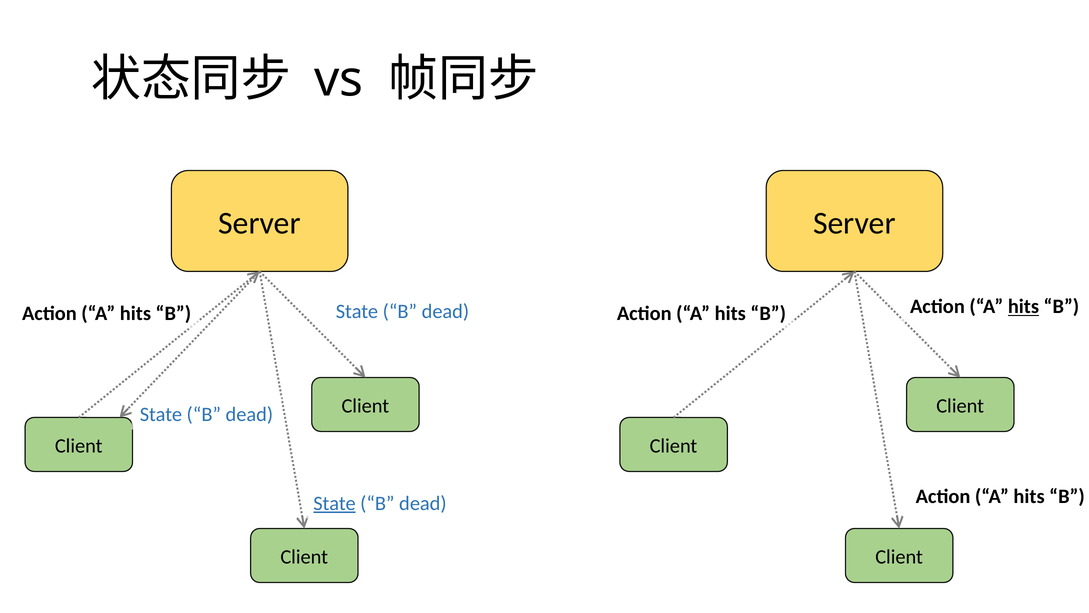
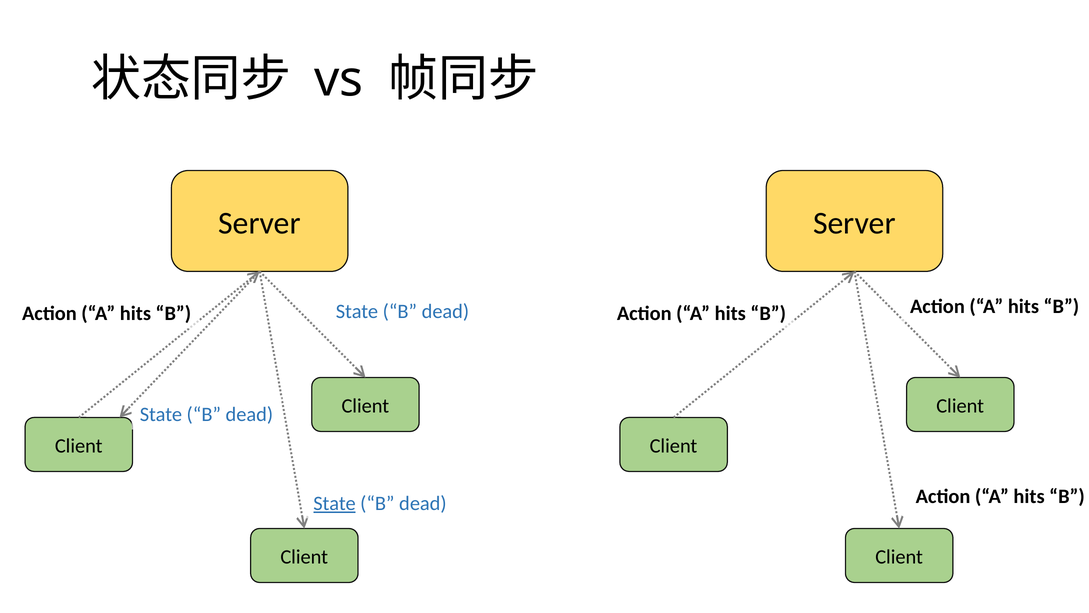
hits at (1023, 306) underline: present -> none
